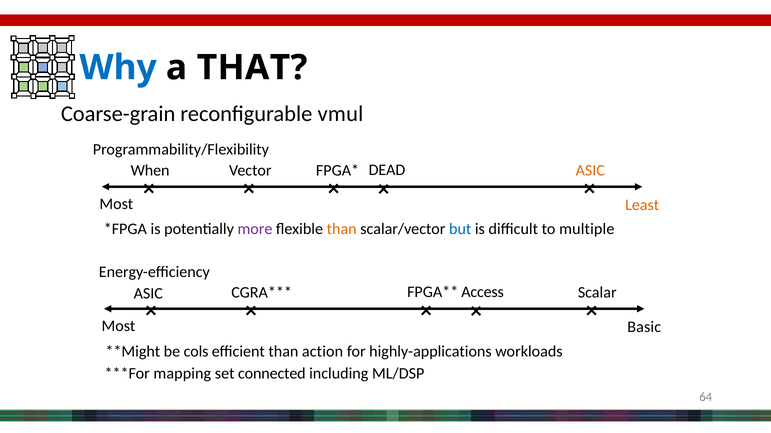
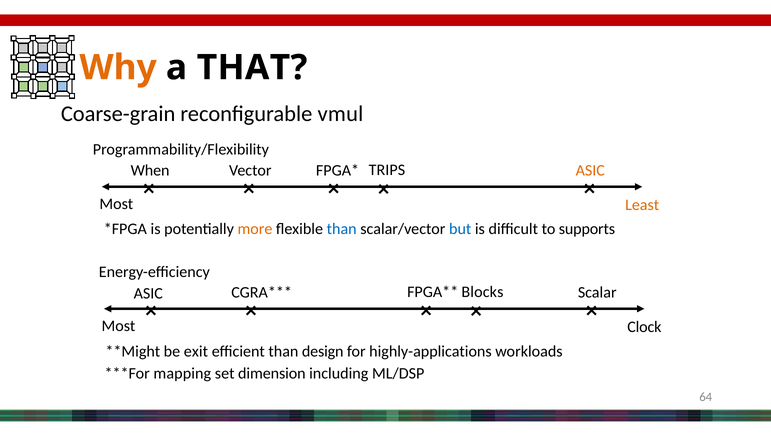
Why colour: blue -> orange
DEAD: DEAD -> TRIPS
more colour: purple -> orange
than at (342, 230) colour: orange -> blue
multiple: multiple -> supports
Access: Access -> Blocks
Basic: Basic -> Clock
cols: cols -> exit
action: action -> design
connected: connected -> dimension
